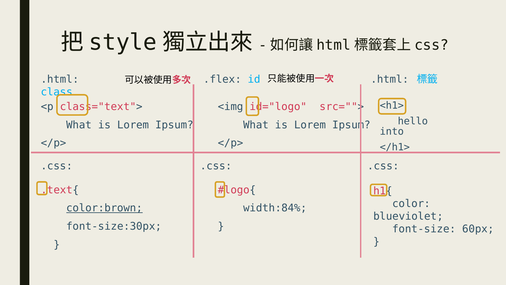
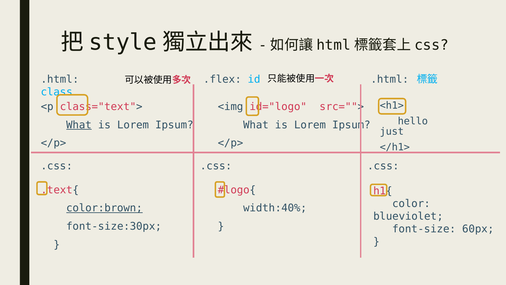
What at (79, 125) underline: none -> present
into: into -> just
width:84%: width:84% -> width:40%
